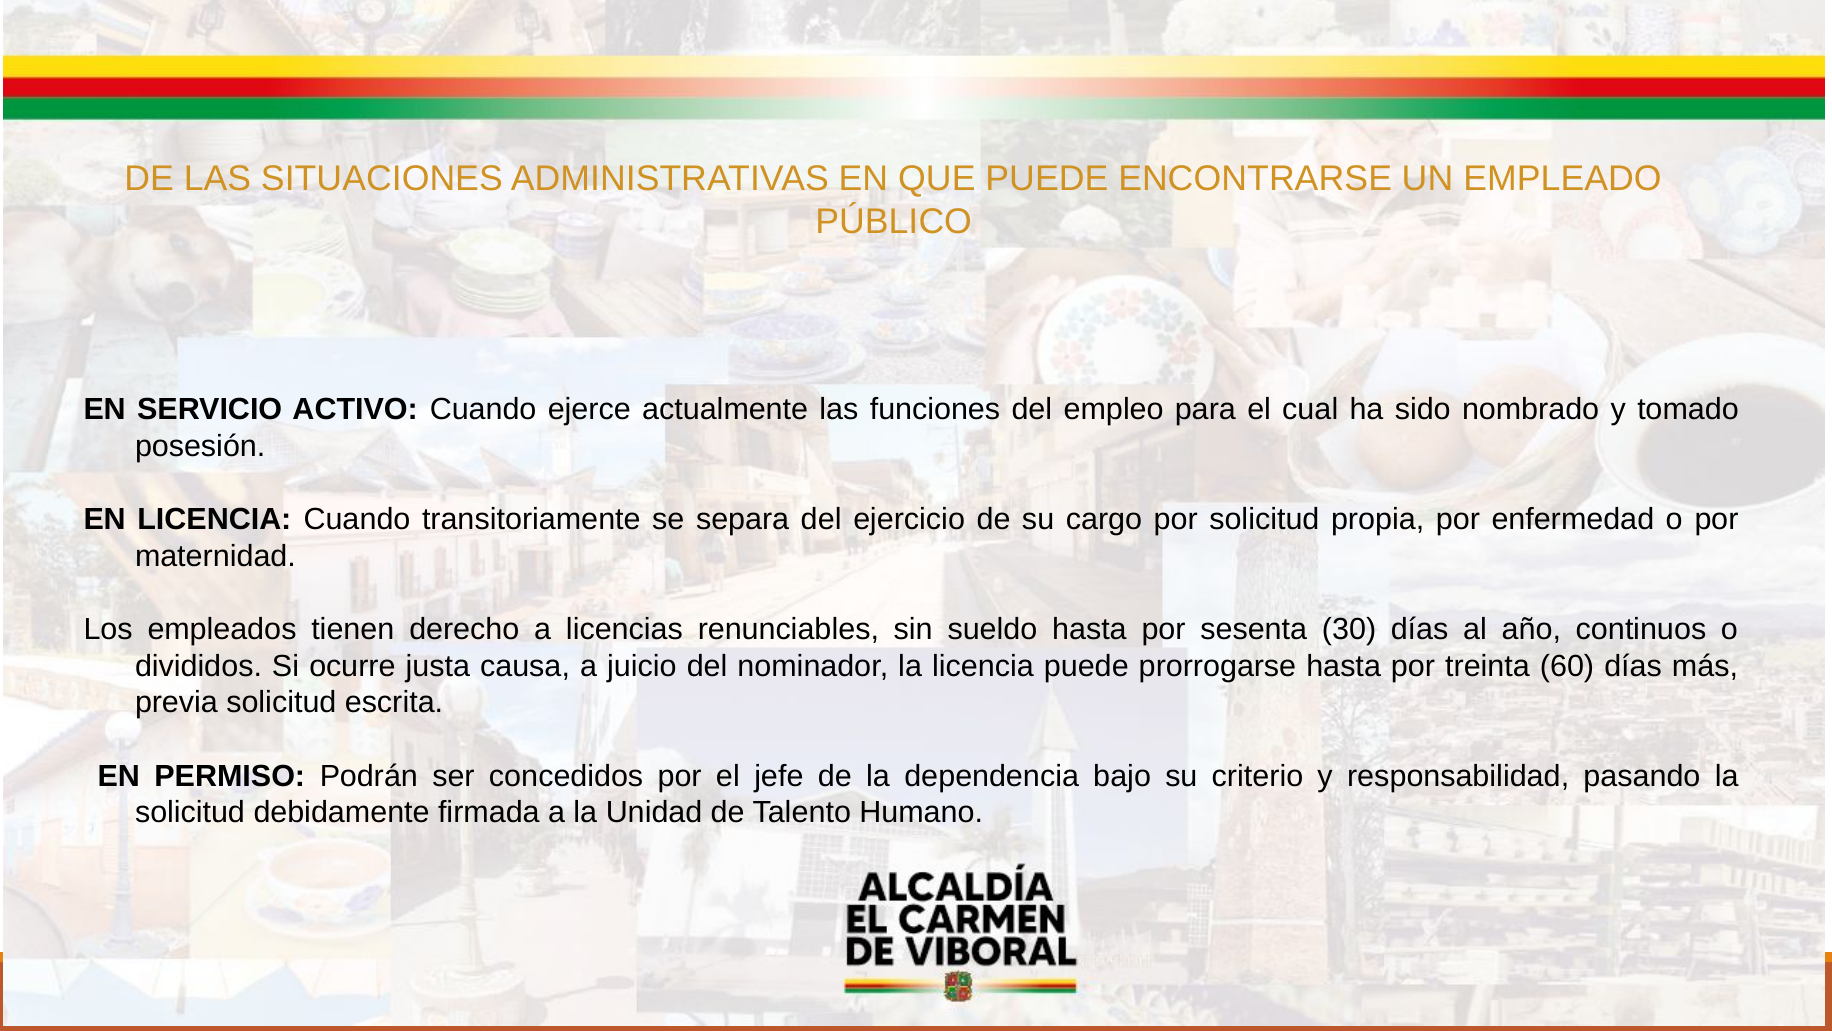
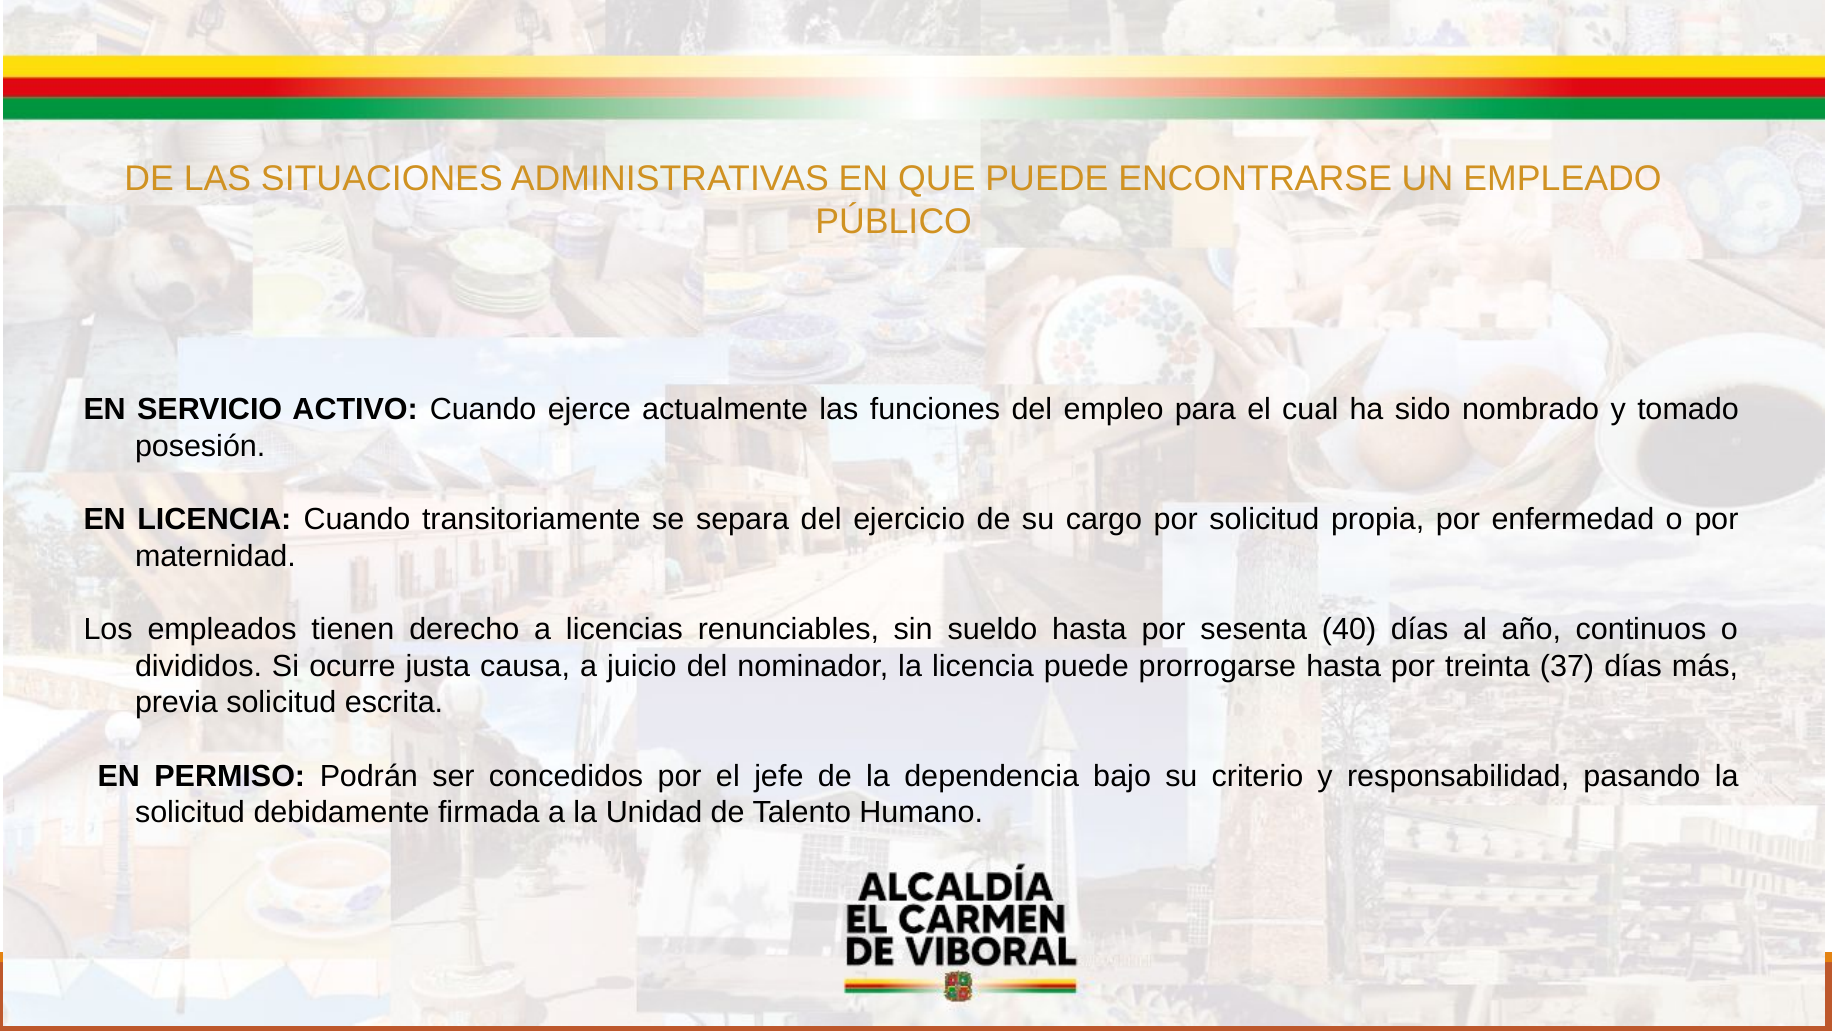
30: 30 -> 40
60: 60 -> 37
